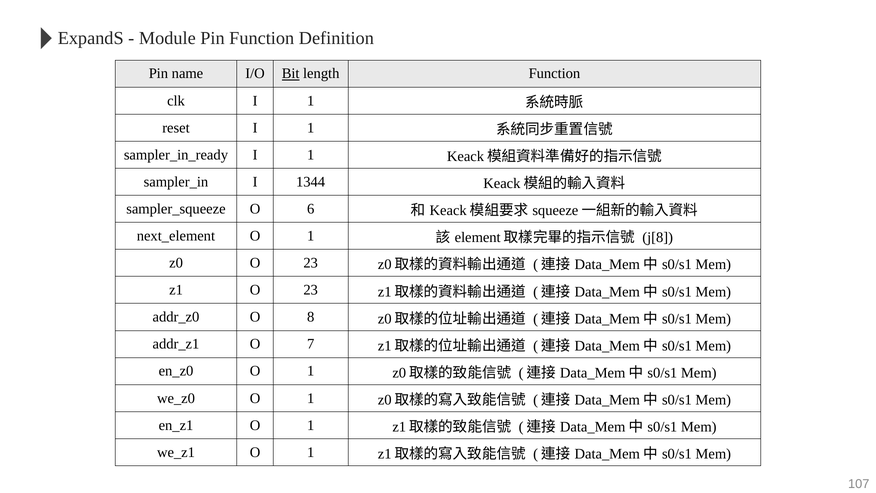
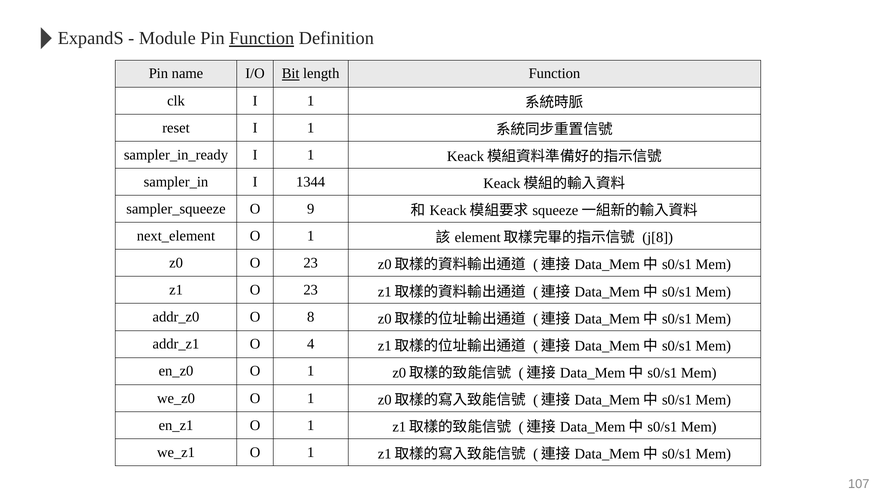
Function at (262, 38) underline: none -> present
6: 6 -> 9
7: 7 -> 4
